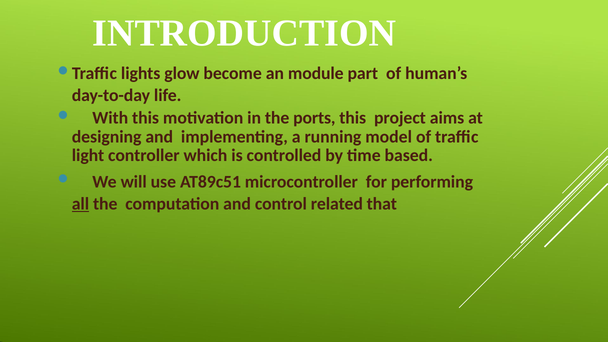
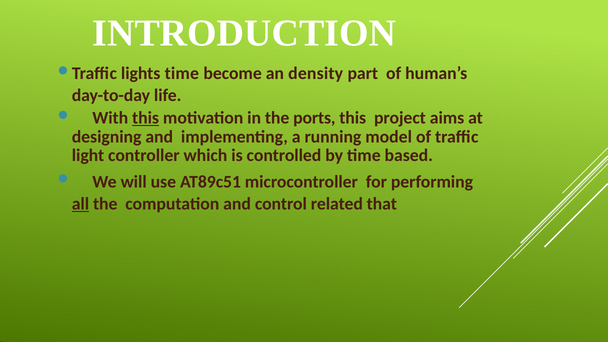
lights glow: glow -> time
module: module -> density
this at (146, 118) underline: none -> present
